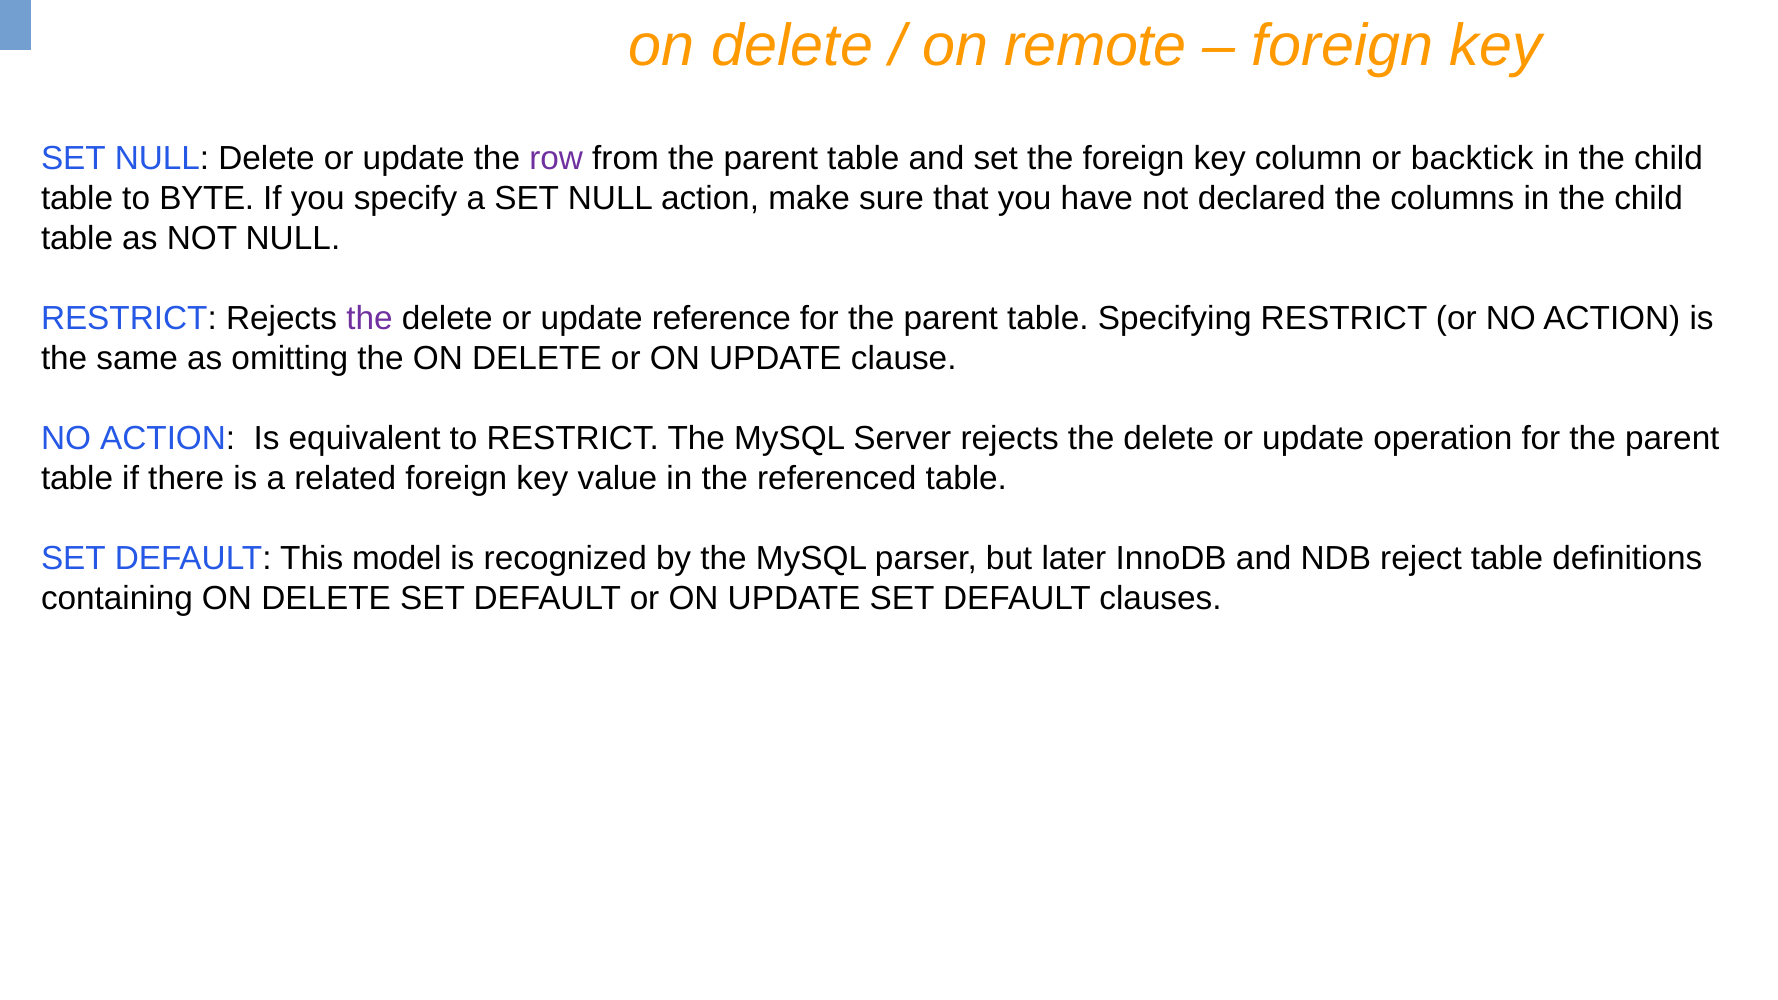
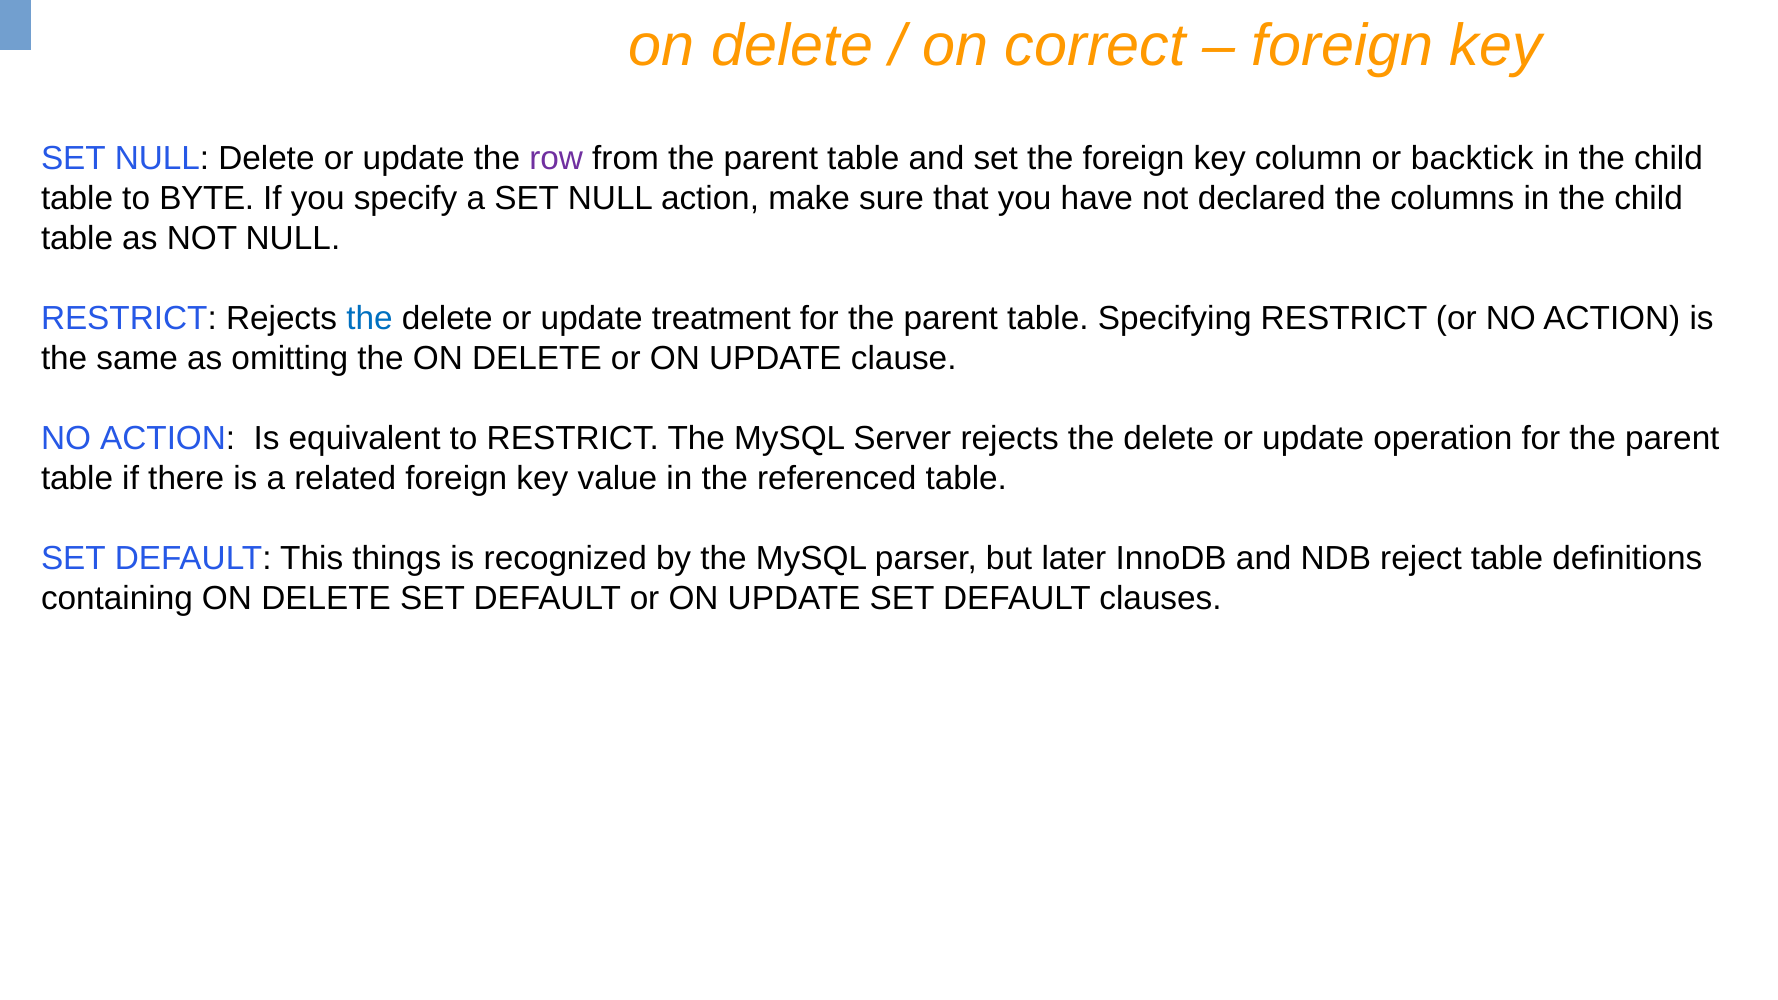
remote: remote -> correct
the at (370, 318) colour: purple -> blue
reference: reference -> treatment
model: model -> things
